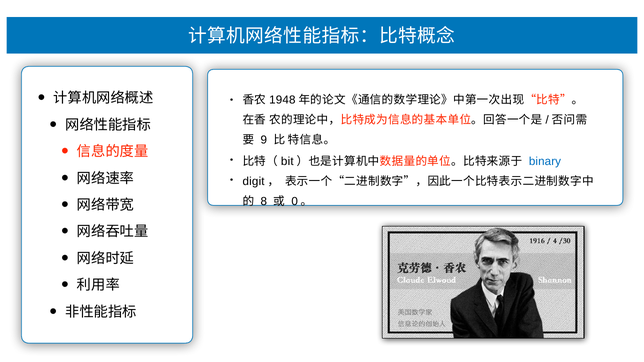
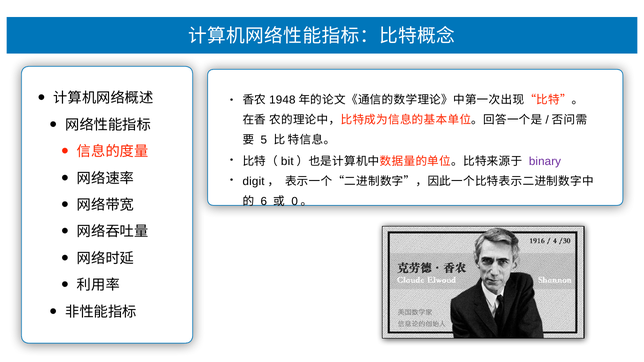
9: 9 -> 5
binary colour: blue -> purple
8: 8 -> 6
